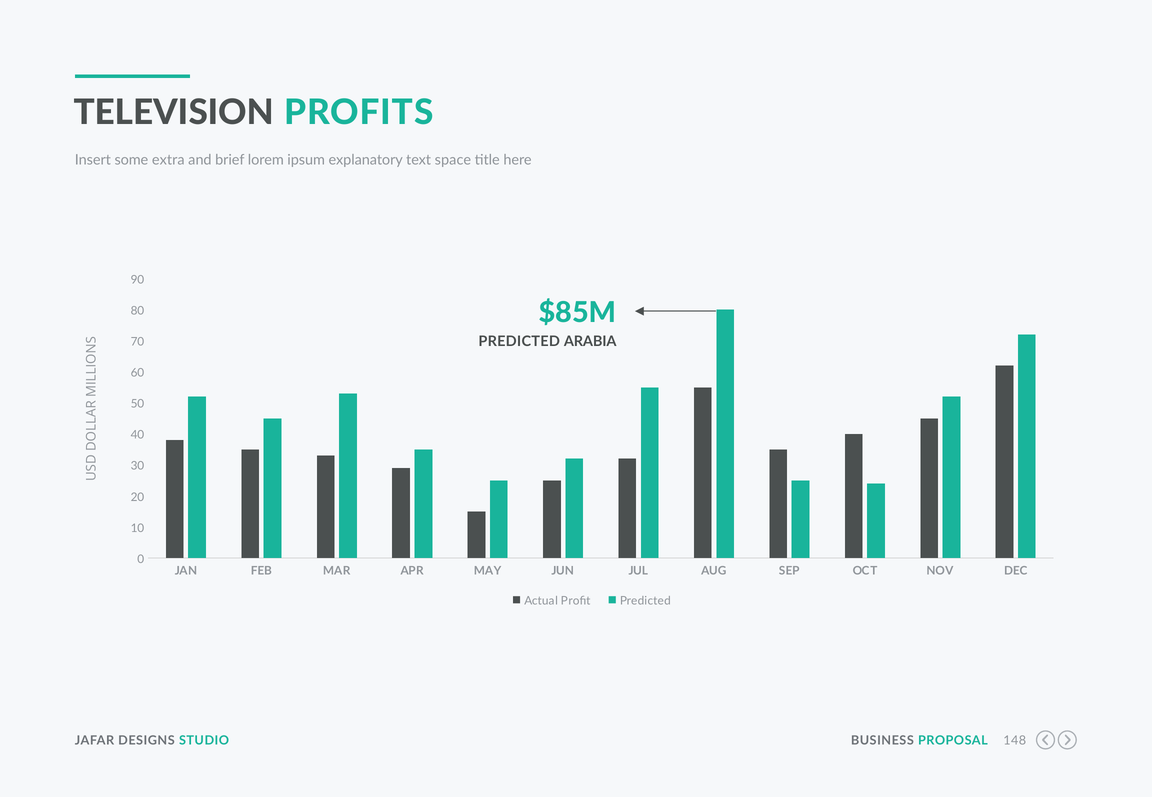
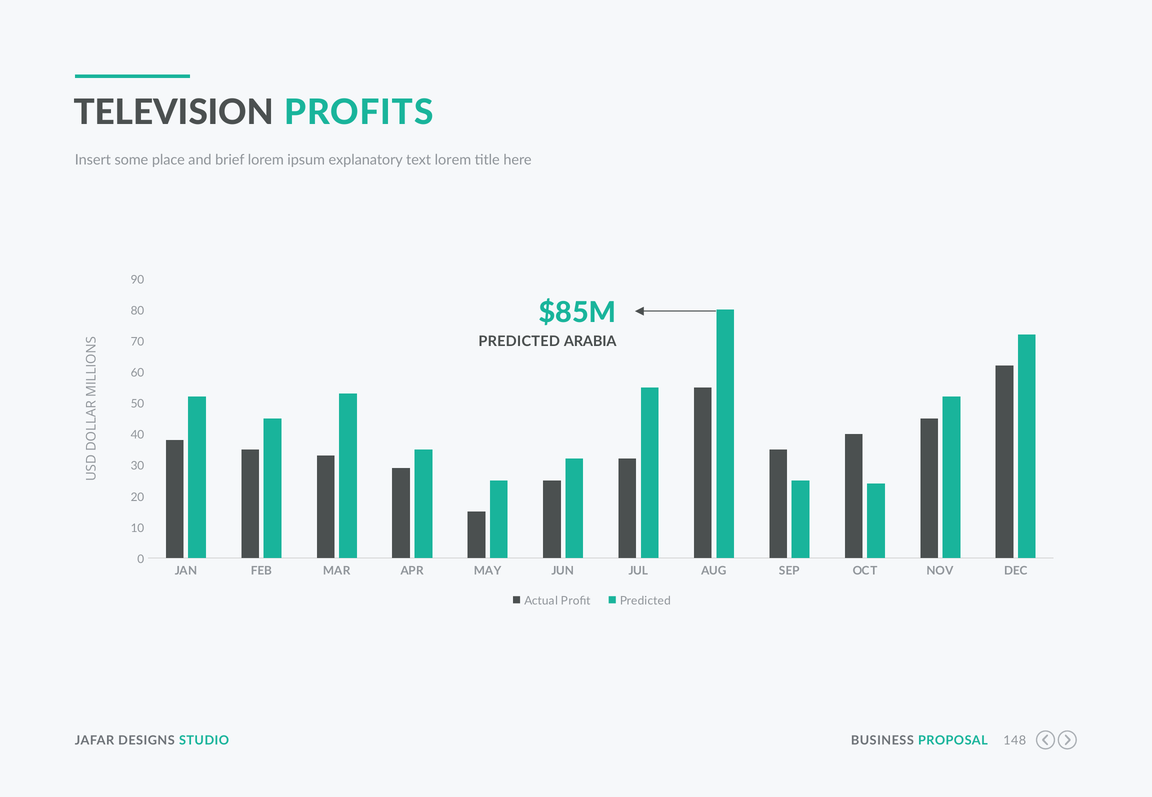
extra: extra -> place
text space: space -> lorem
